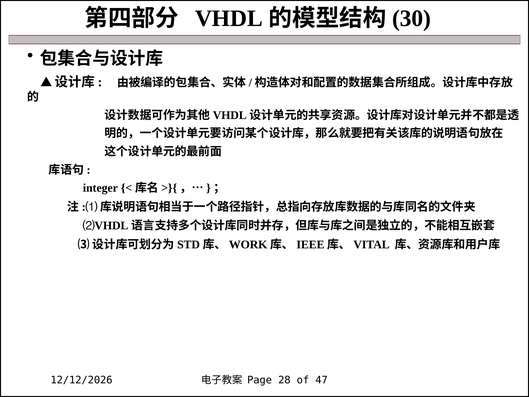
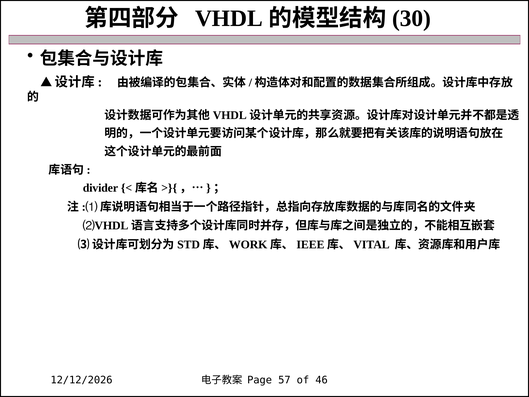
integer: integer -> divider
28: 28 -> 57
47: 47 -> 46
